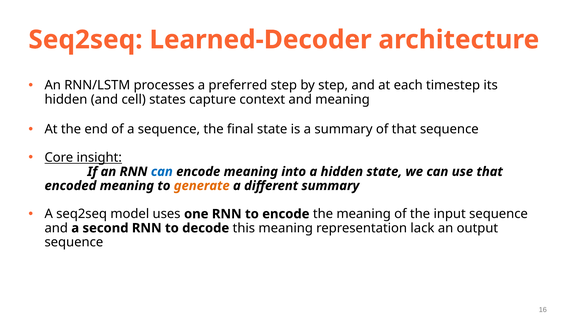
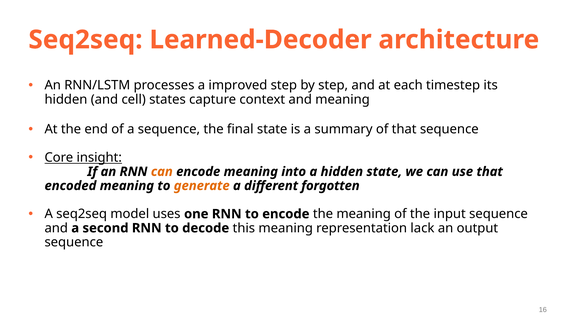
preferred: preferred -> improved
can at (162, 172) colour: blue -> orange
different summary: summary -> forgotten
